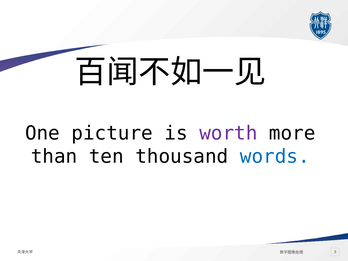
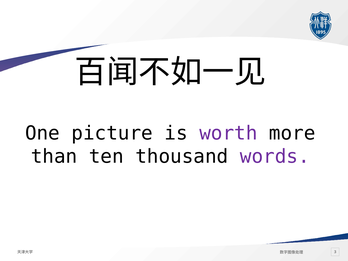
words colour: blue -> purple
